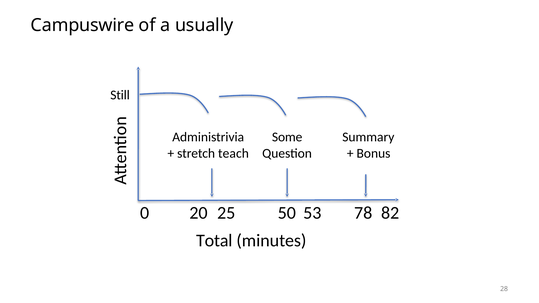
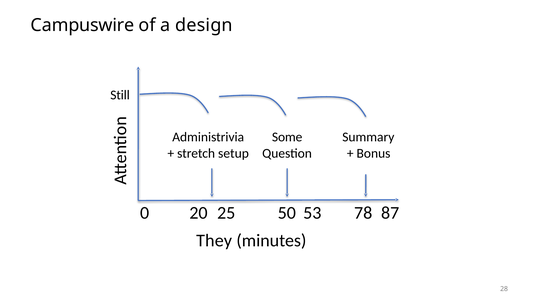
usually: usually -> design
teach: teach -> setup
82: 82 -> 87
Total: Total -> They
